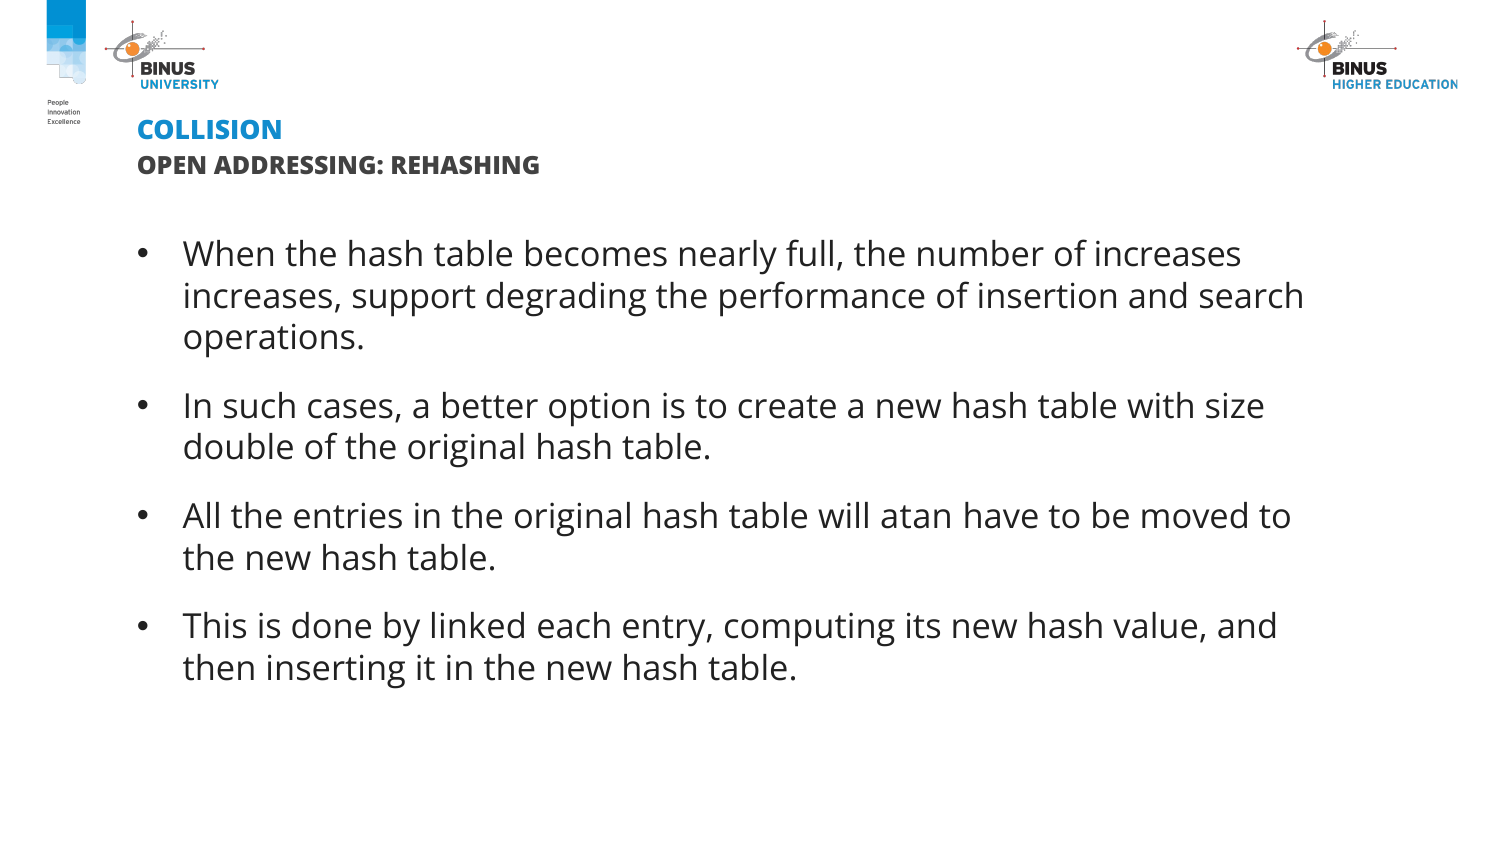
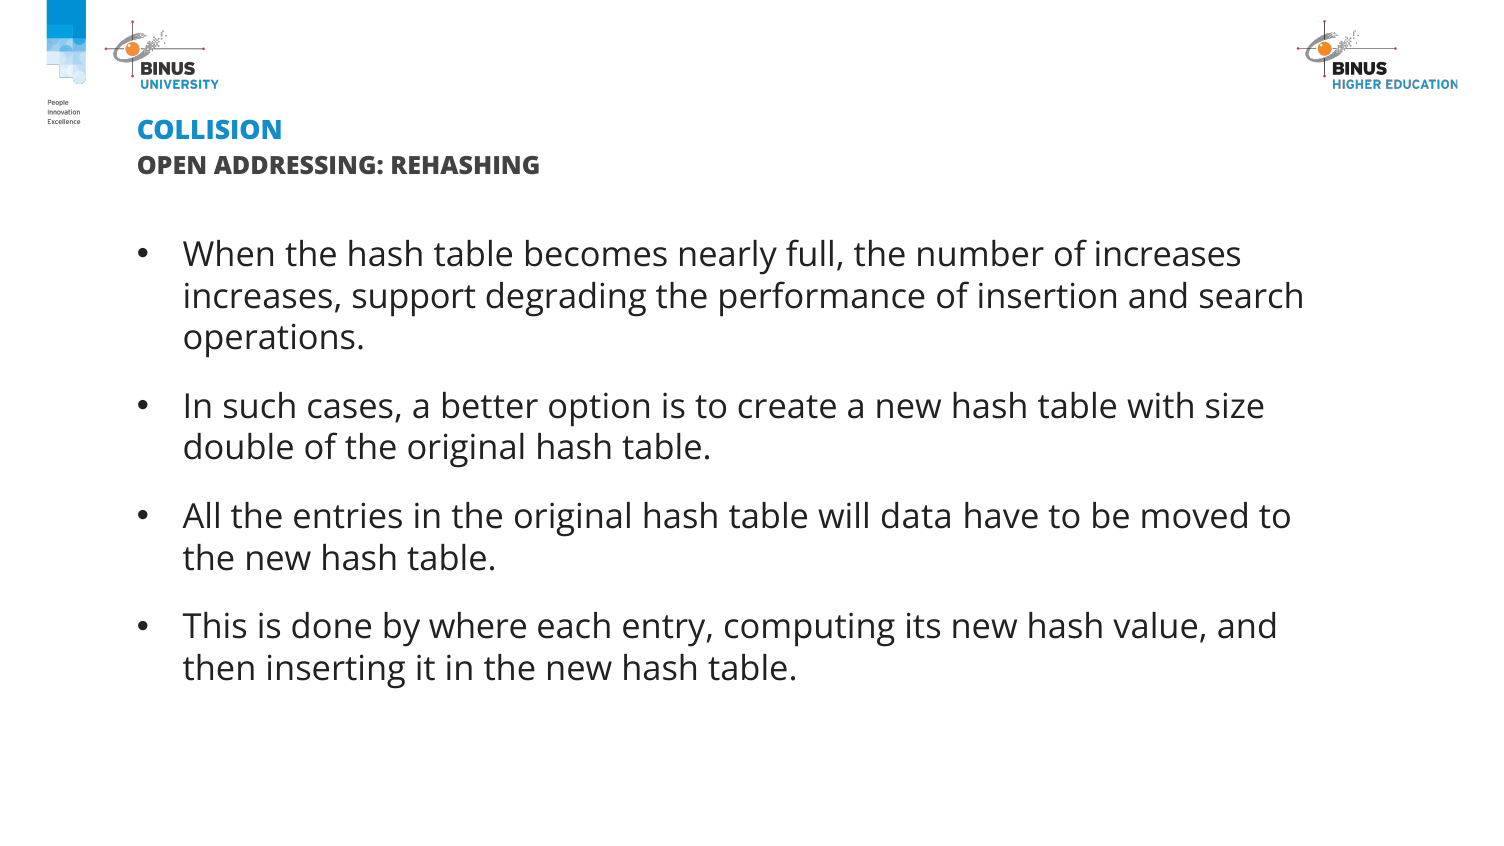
atan: atan -> data
linked: linked -> where
